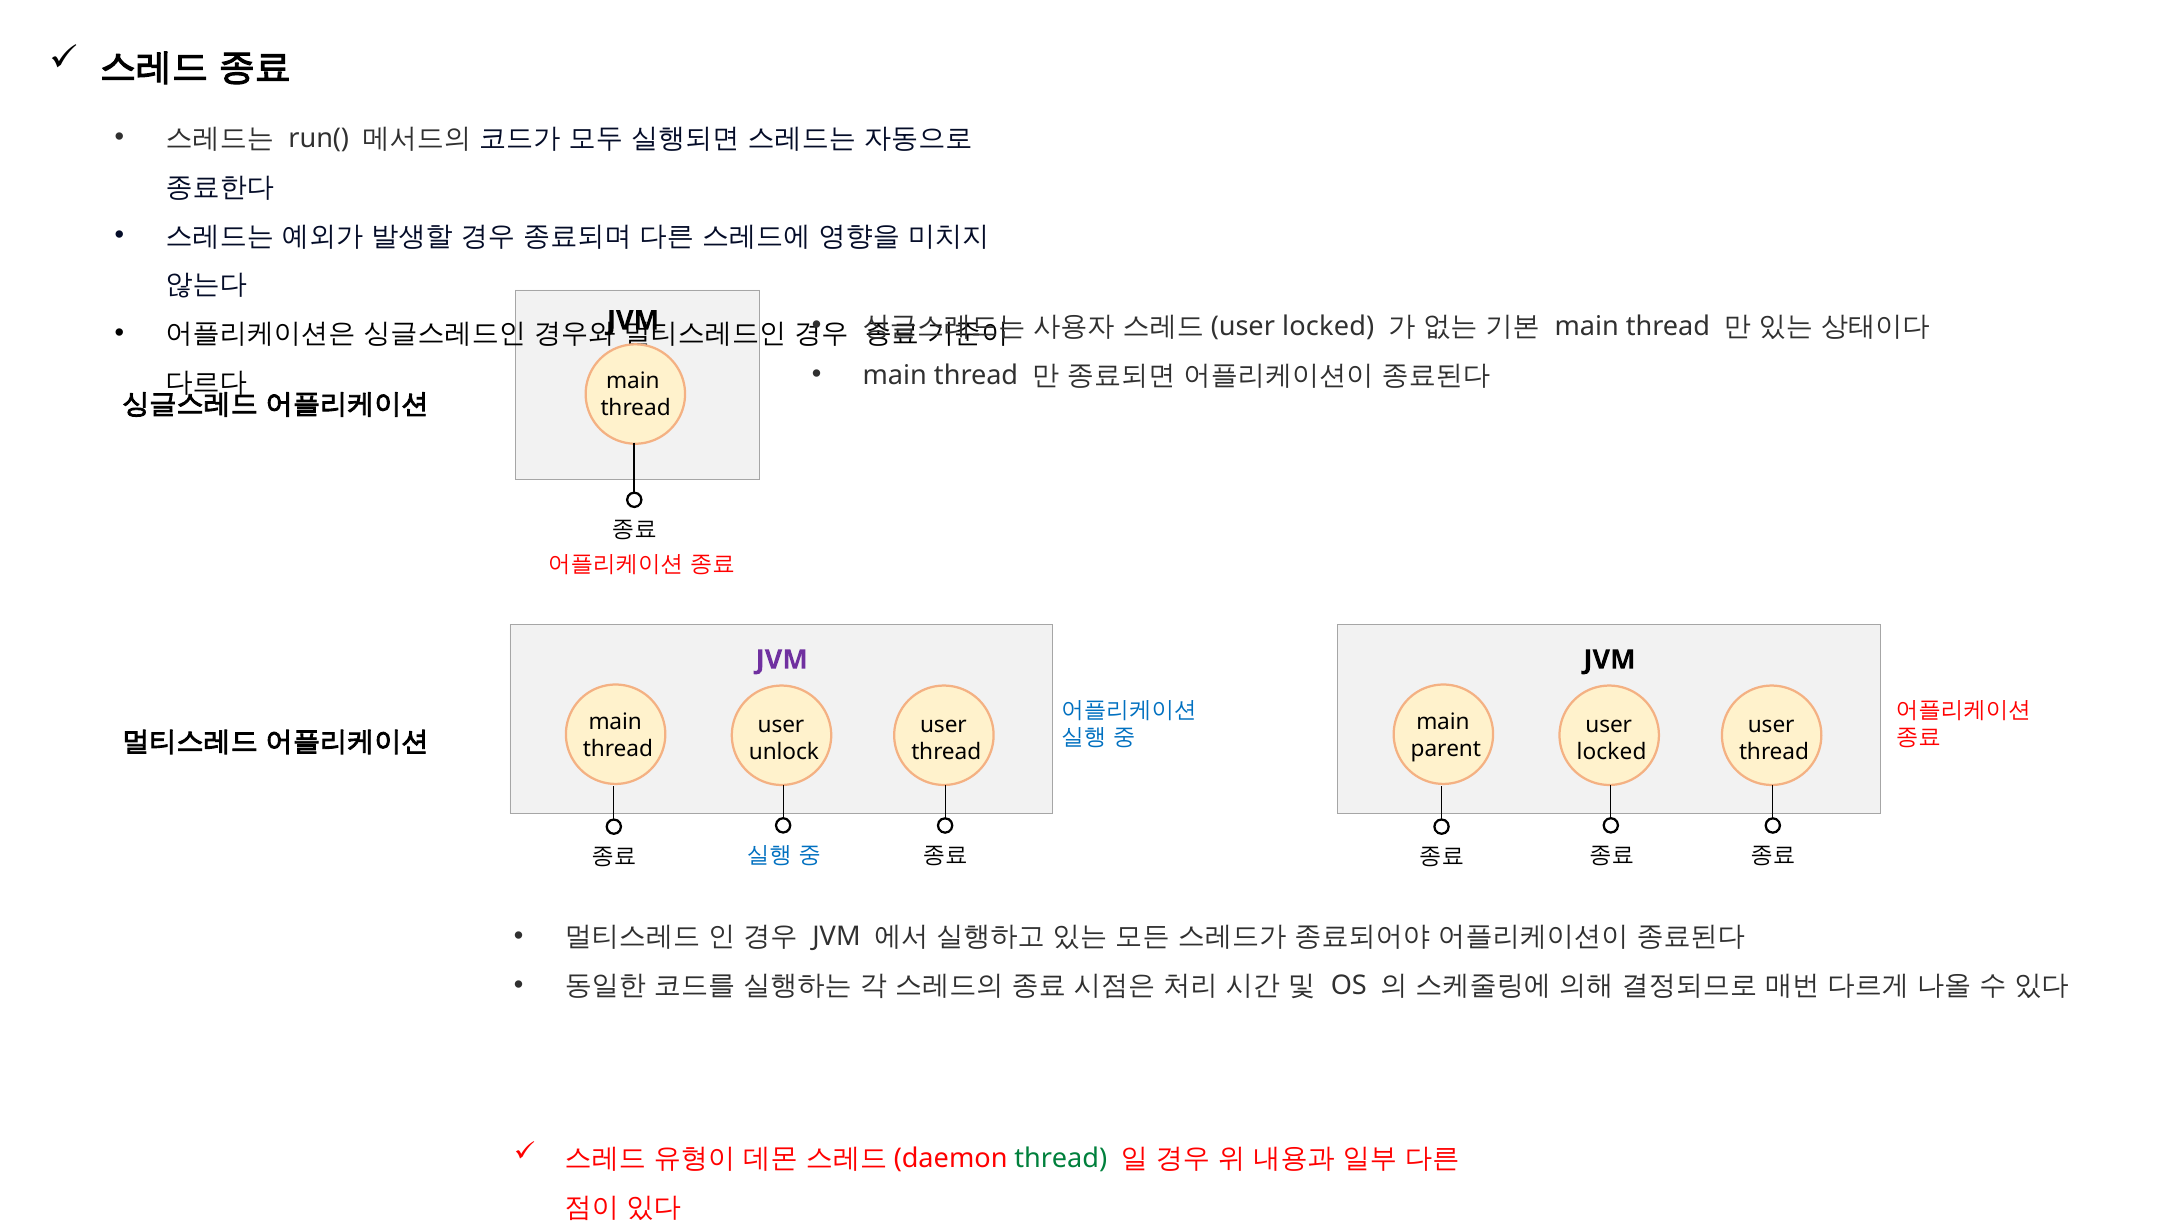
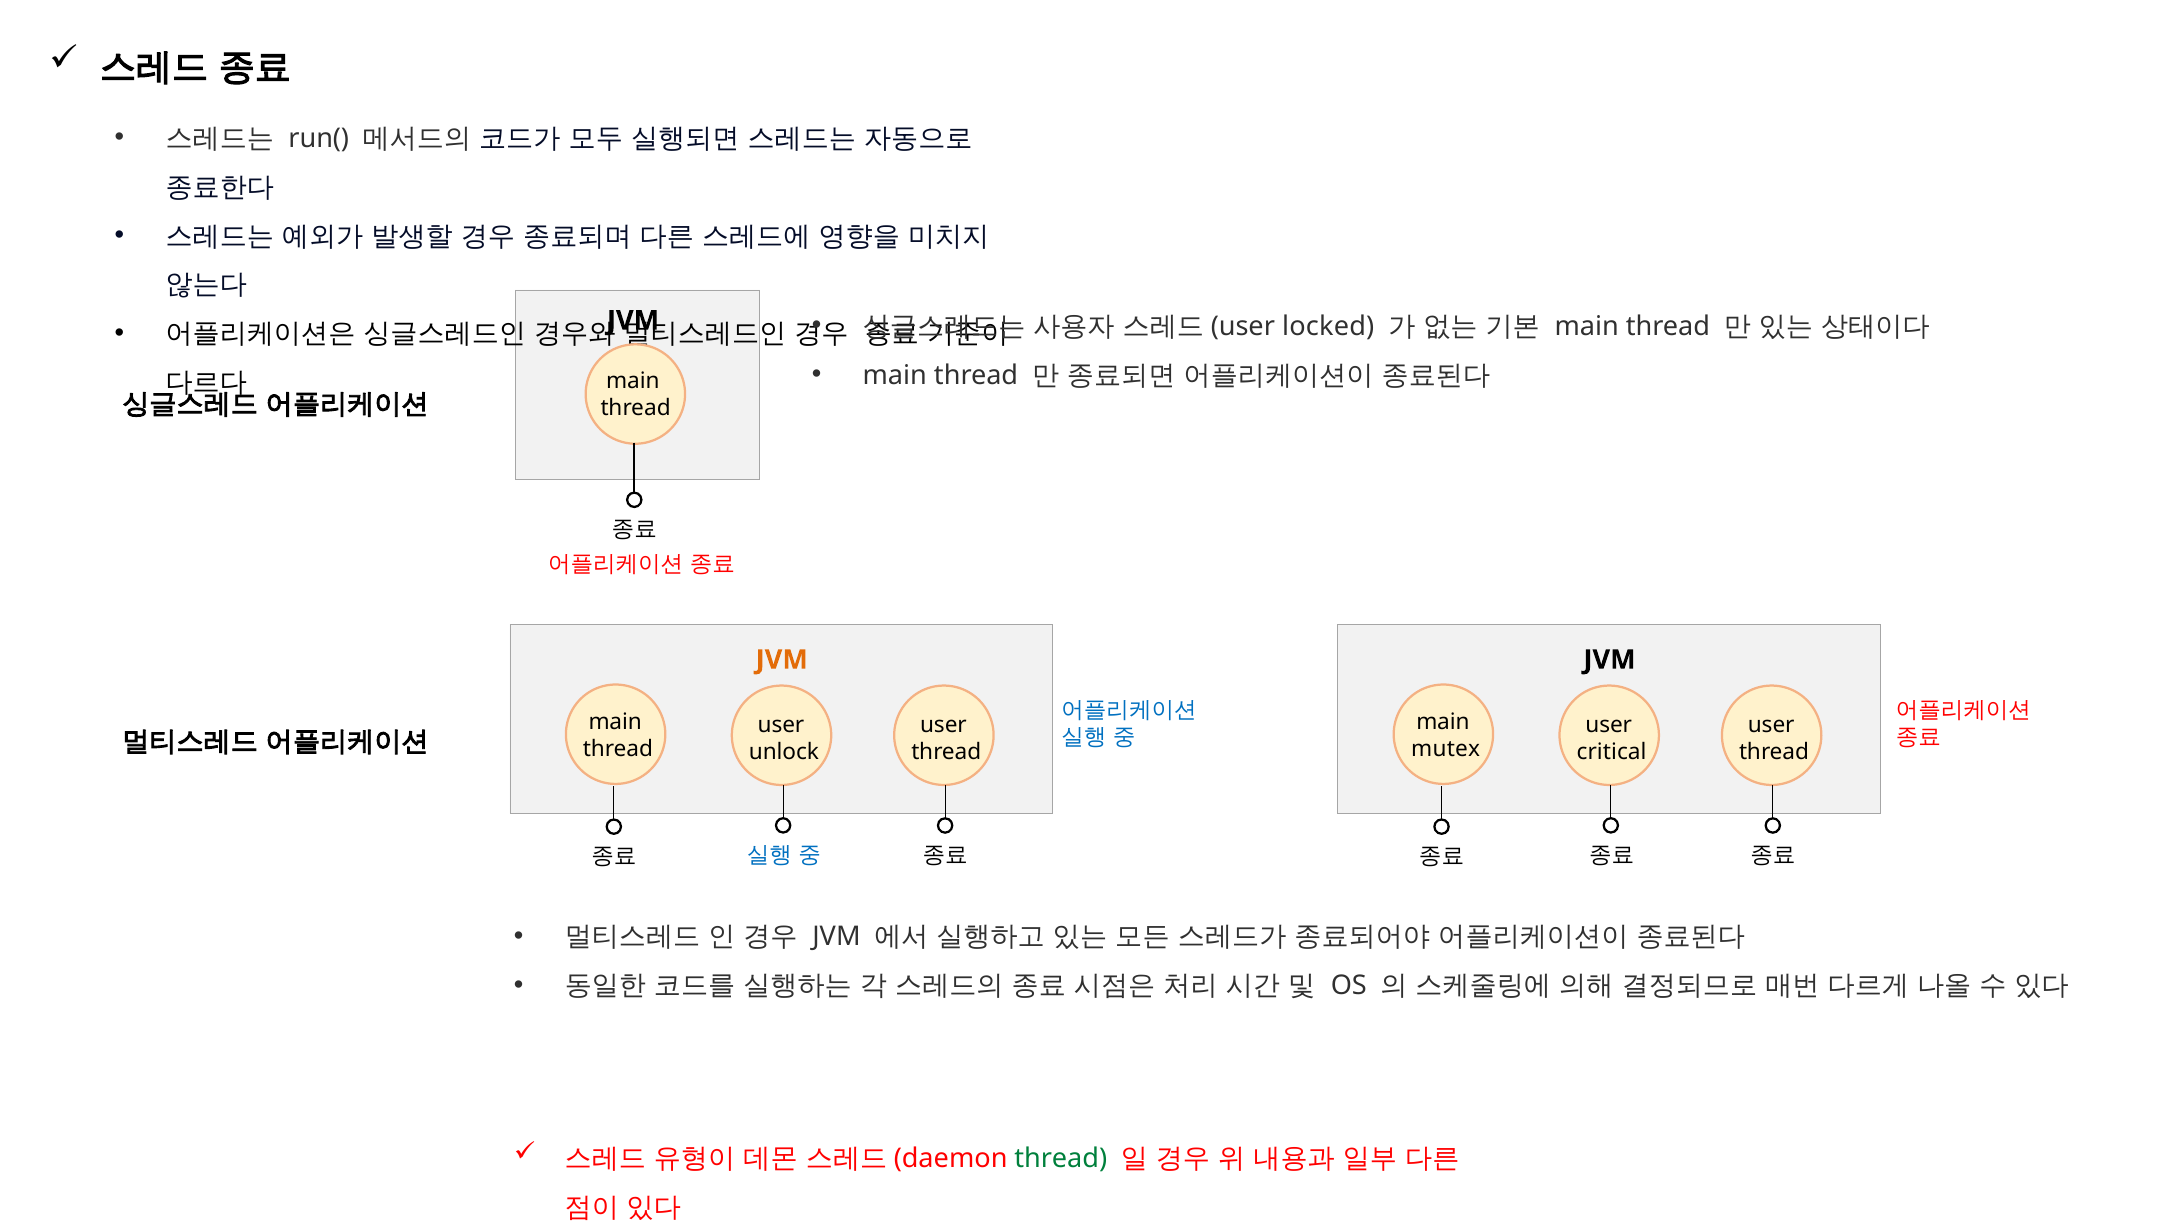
JVM at (782, 660) colour: purple -> orange
parent: parent -> mutex
locked at (1612, 753): locked -> critical
